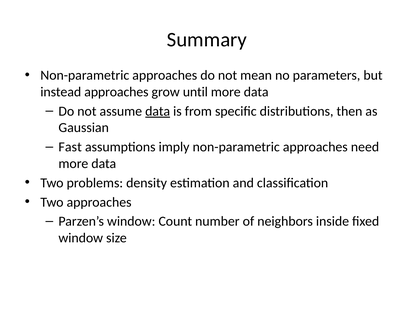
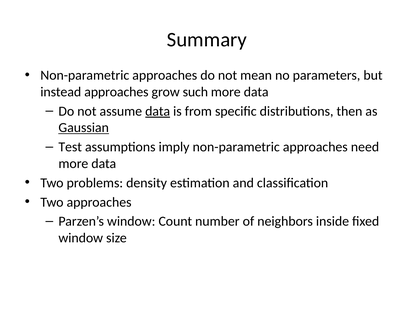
until: until -> such
Gaussian underline: none -> present
Fast: Fast -> Test
